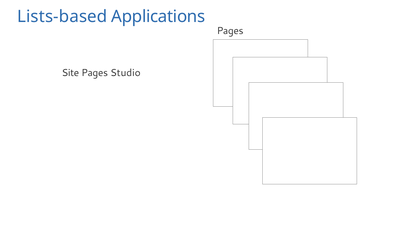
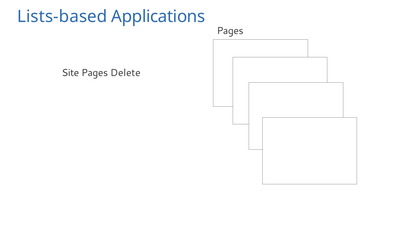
Studio: Studio -> Delete
